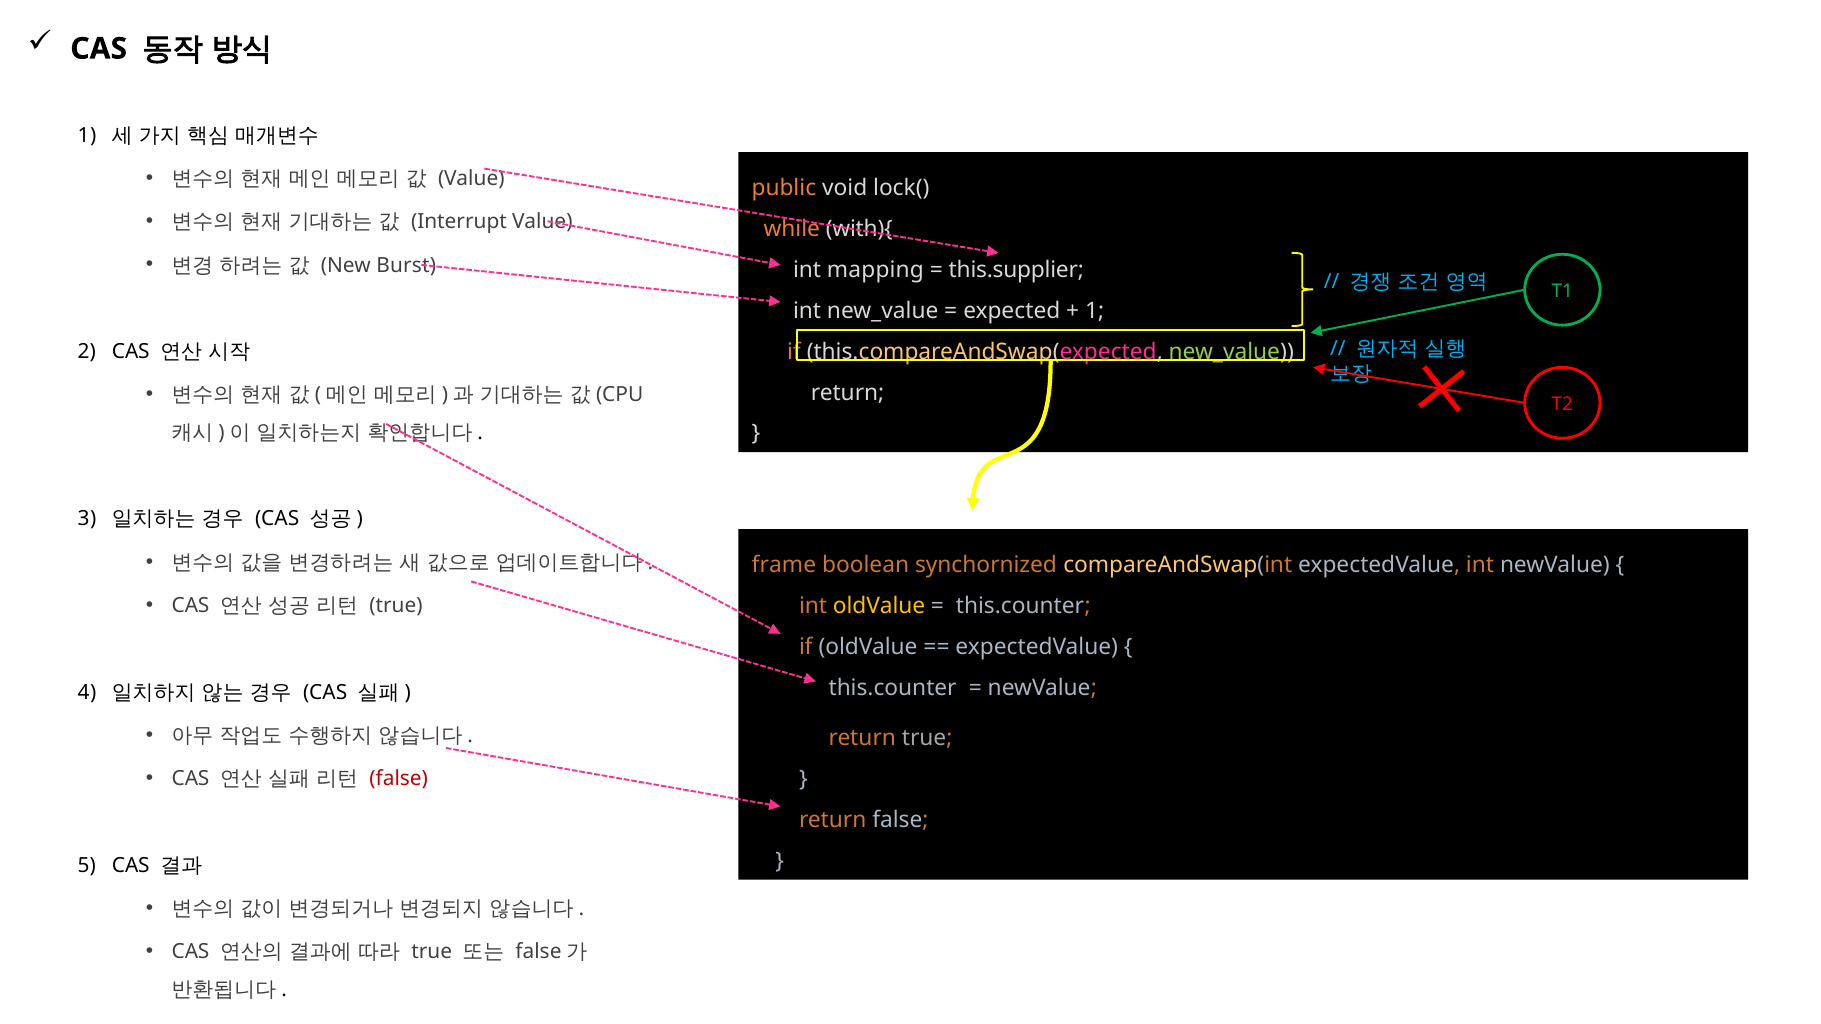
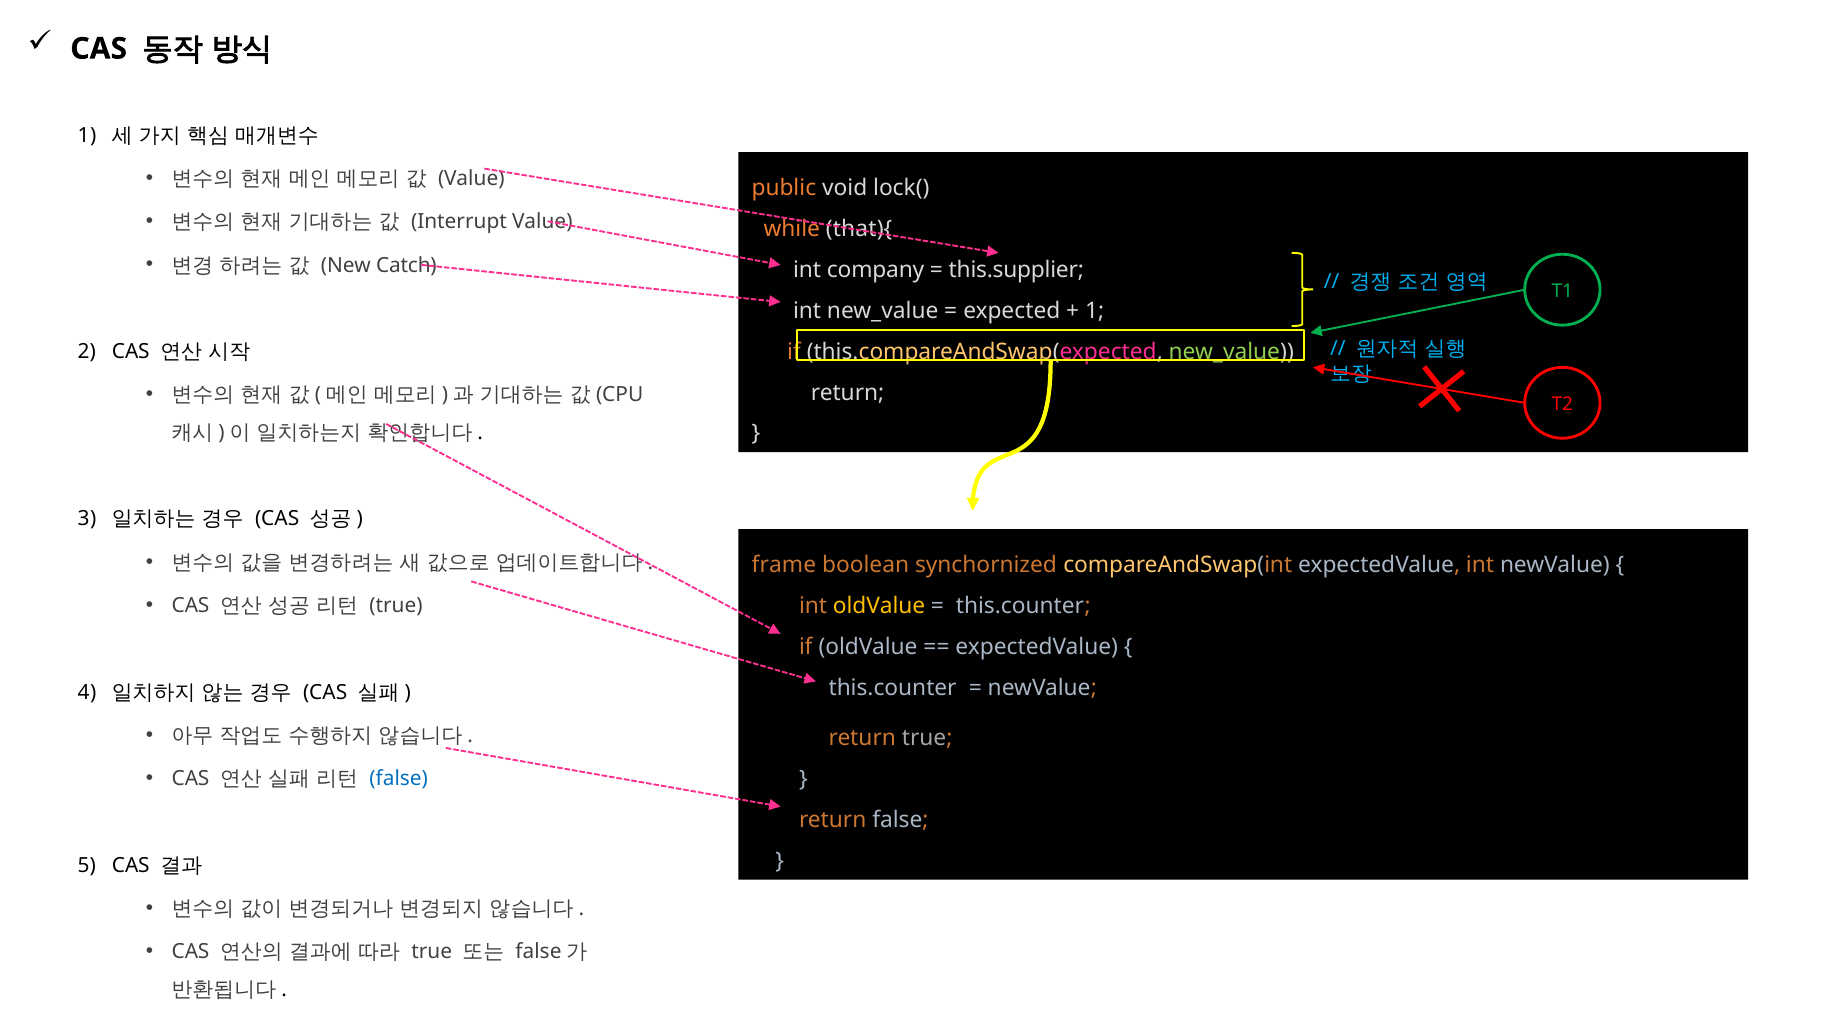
with){: with){ -> that){
Burst: Burst -> Catch
mapping: mapping -> company
false at (399, 779) colour: red -> blue
